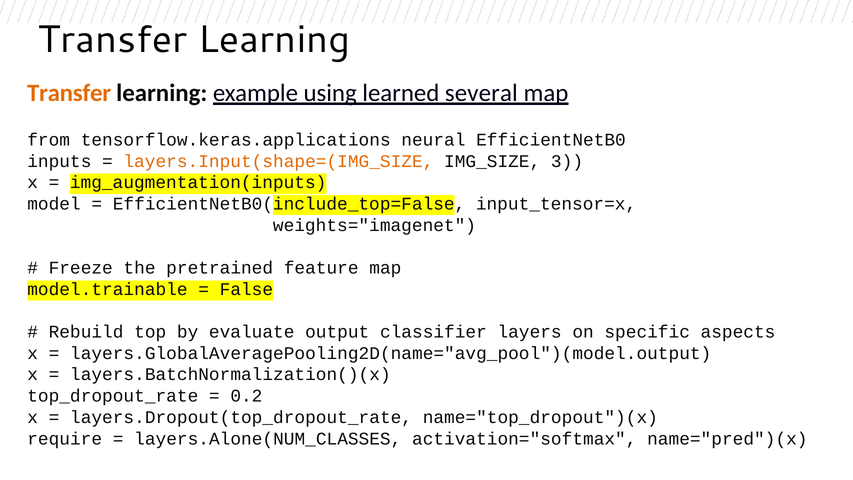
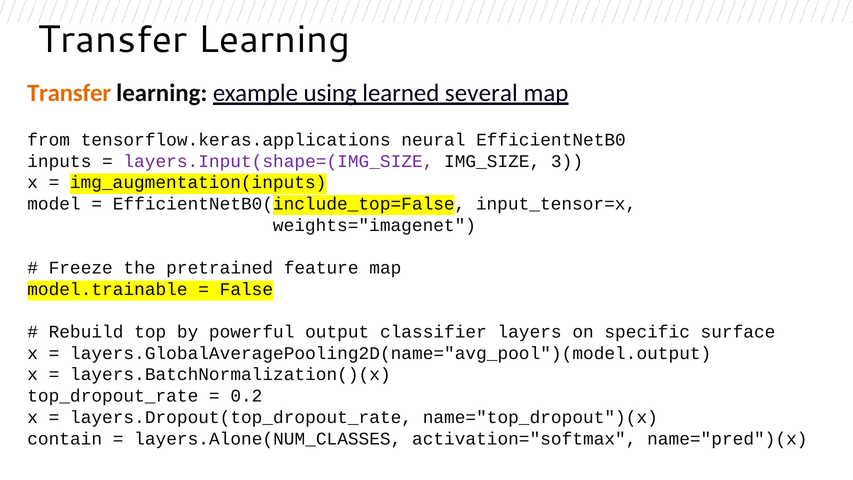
layers.Input(shape=(IMG_SIZE colour: orange -> purple
evaluate: evaluate -> powerful
aspects: aspects -> surface
require: require -> contain
